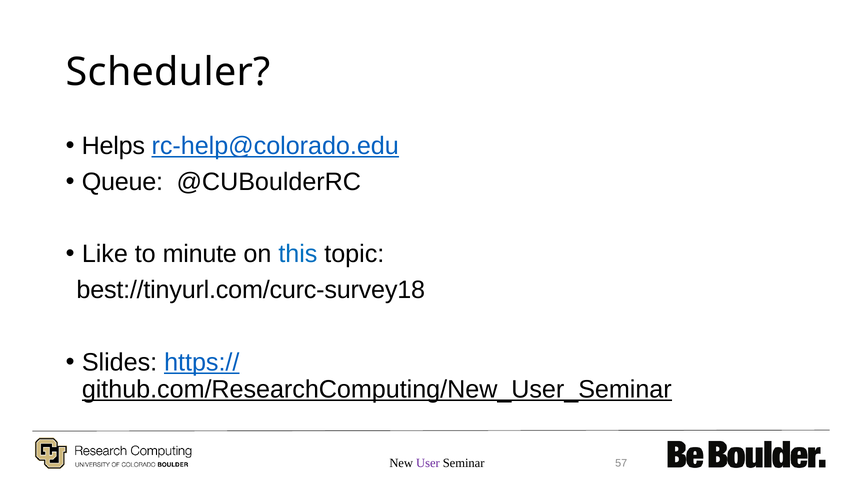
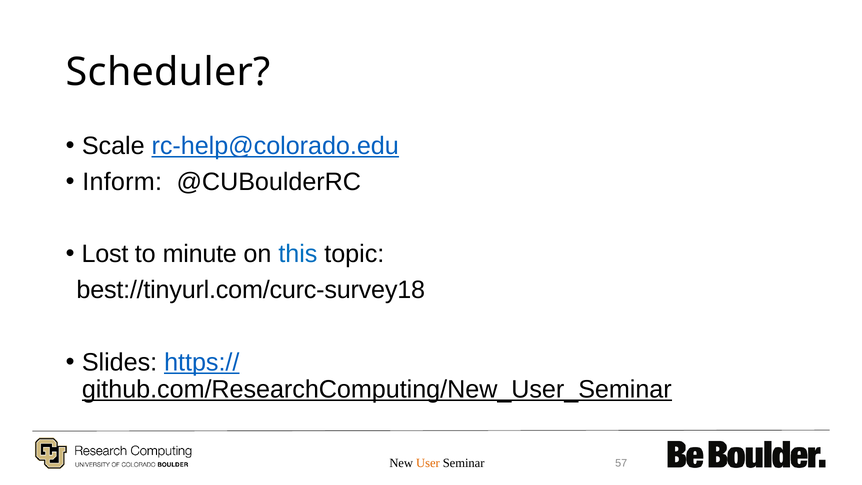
Helps: Helps -> Scale
Queue: Queue -> Inform
Like: Like -> Lost
User colour: purple -> orange
